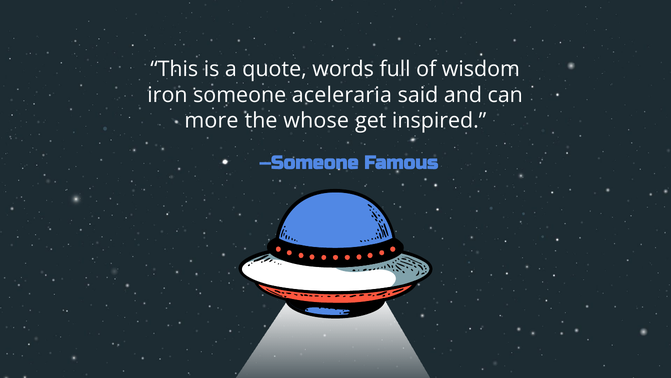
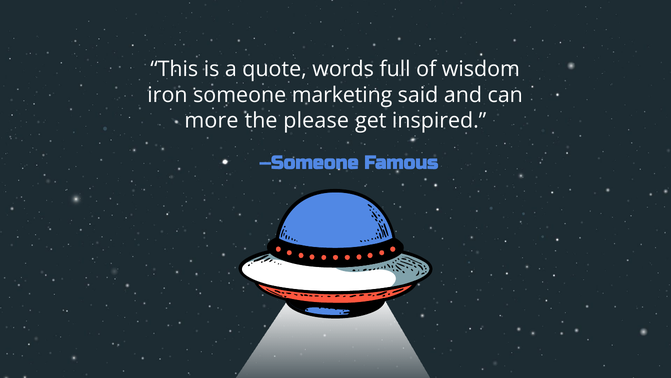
aceleraria: aceleraria -> marketing
whose: whose -> please
